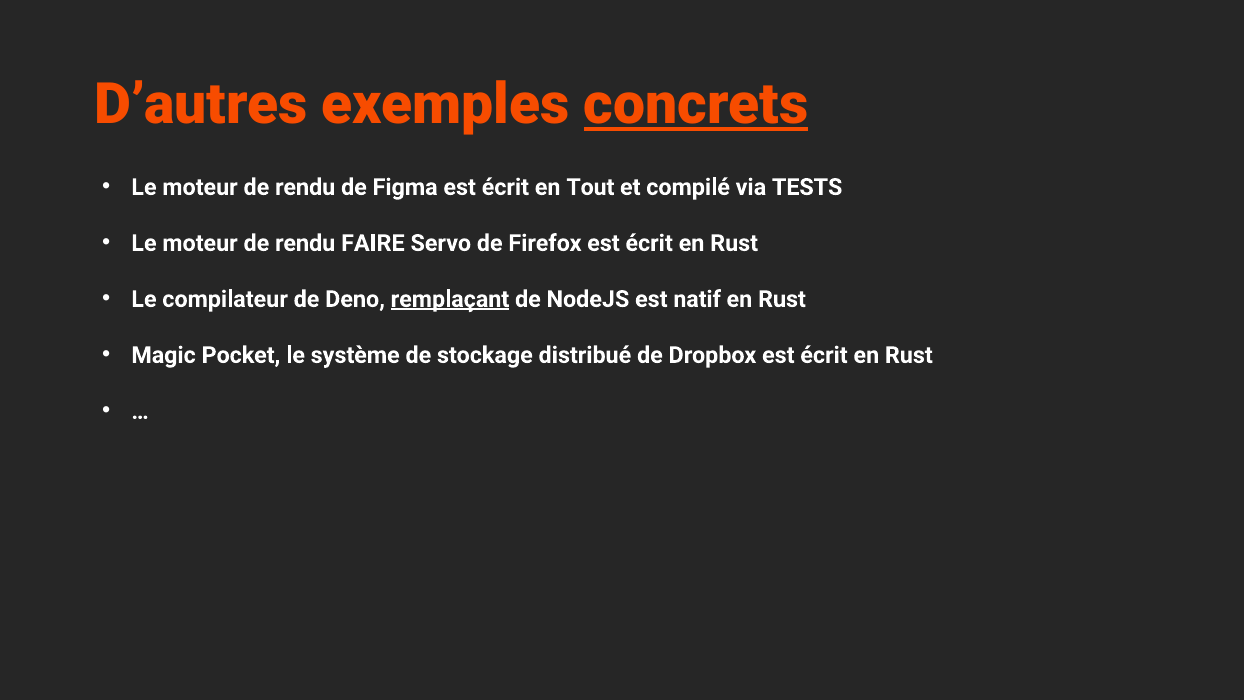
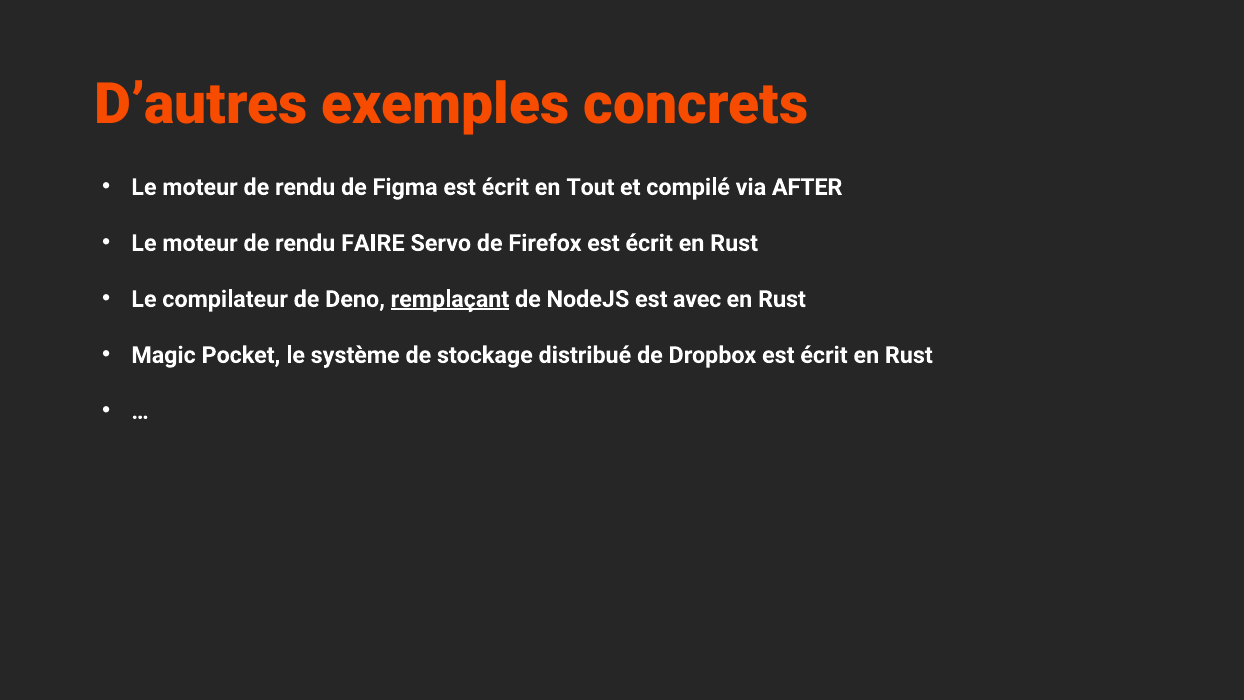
concrets underline: present -> none
TESTS: TESTS -> AFTER
natif: natif -> avec
